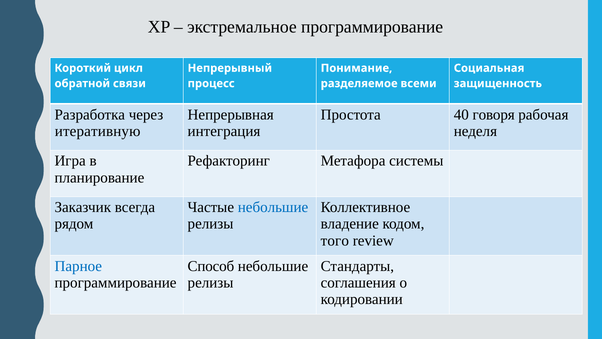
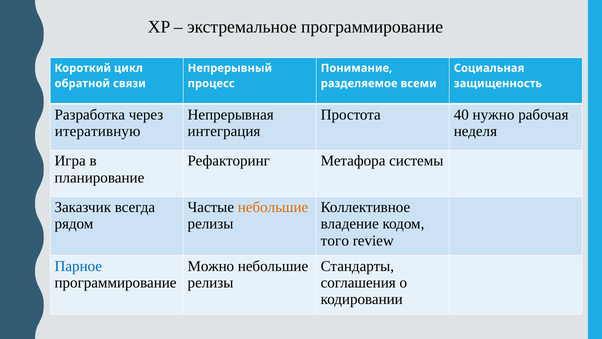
говоря: говоря -> нужно
небольшие at (273, 207) colour: blue -> orange
Способ: Способ -> Можно
